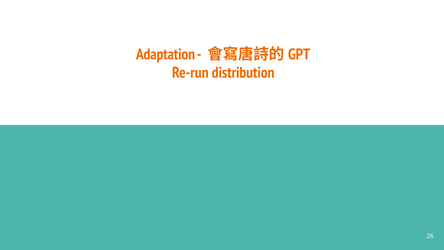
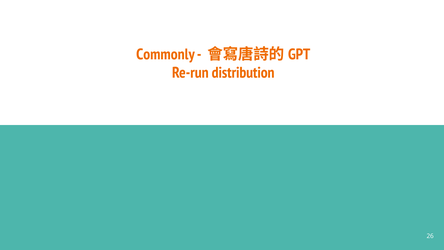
Adaptation: Adaptation -> Commonly
